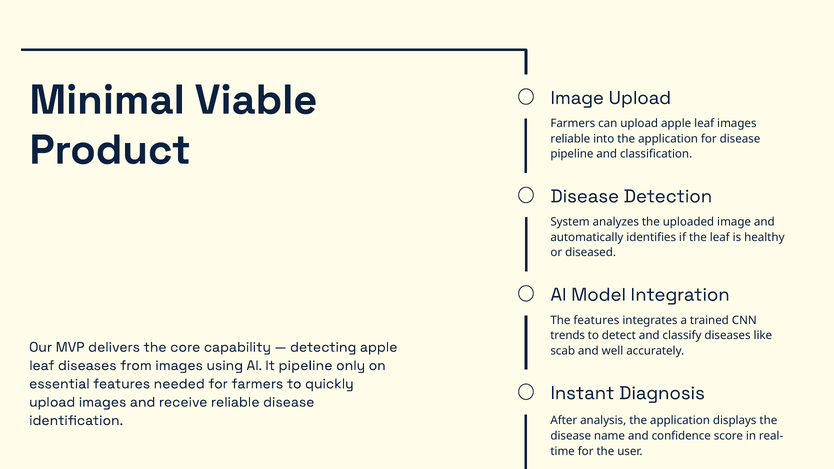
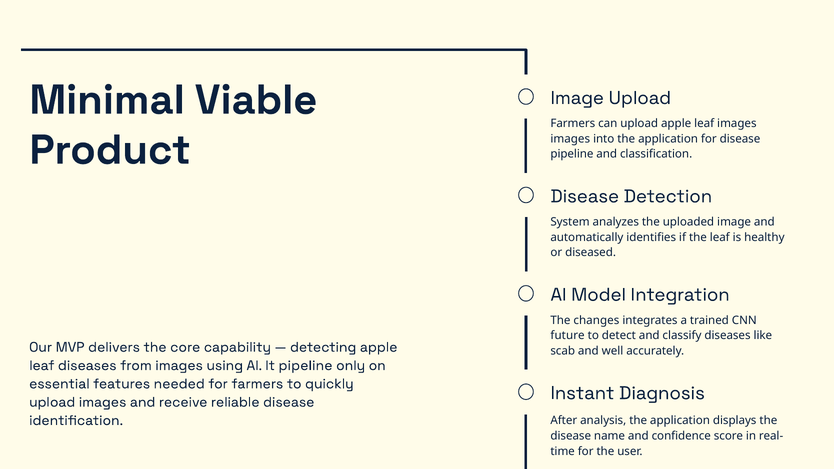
reliable at (570, 139): reliable -> images
The features: features -> changes
trends: trends -> future
